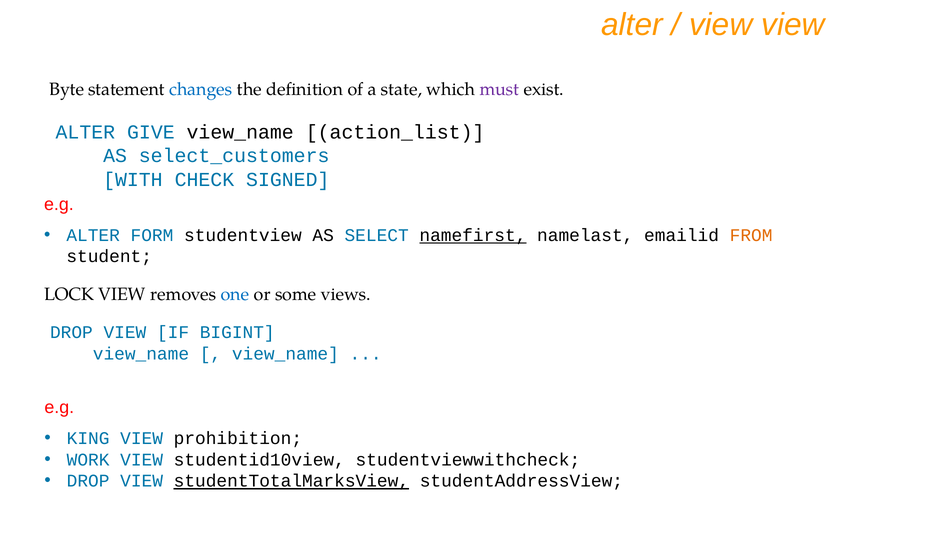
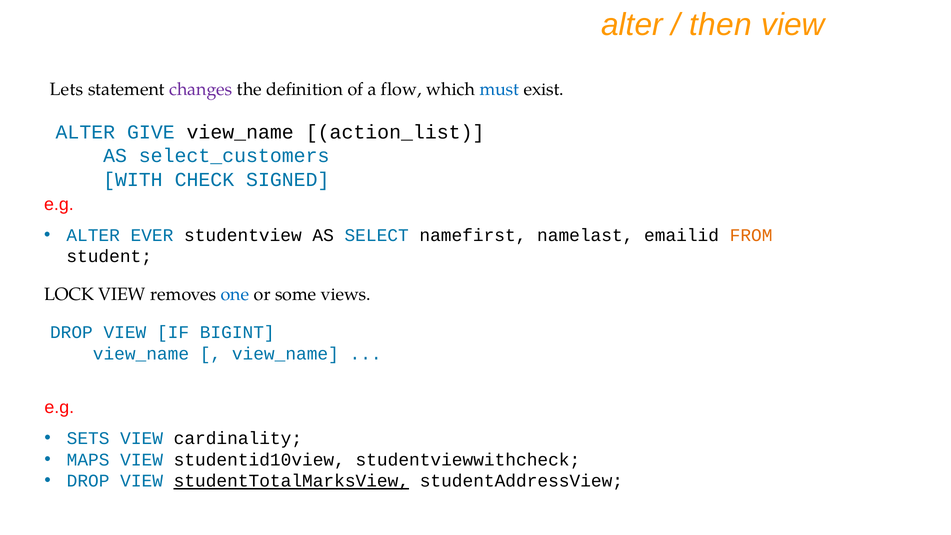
view at (721, 25): view -> then
Byte: Byte -> Lets
changes colour: blue -> purple
state: state -> flow
must colour: purple -> blue
FORM: FORM -> EVER
namefirst underline: present -> none
KING: KING -> SETS
prohibition: prohibition -> cardinality
WORK: WORK -> MAPS
